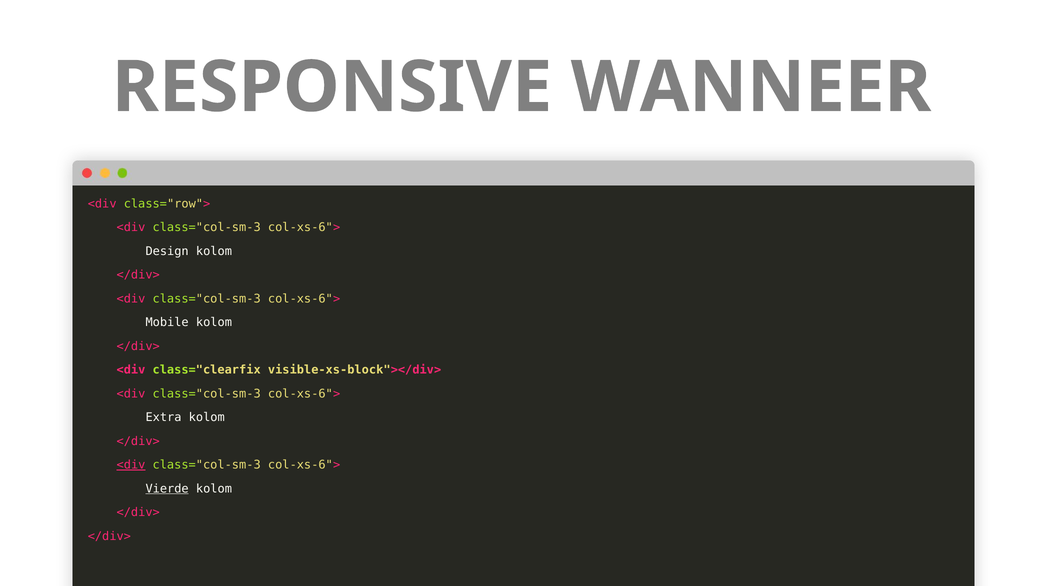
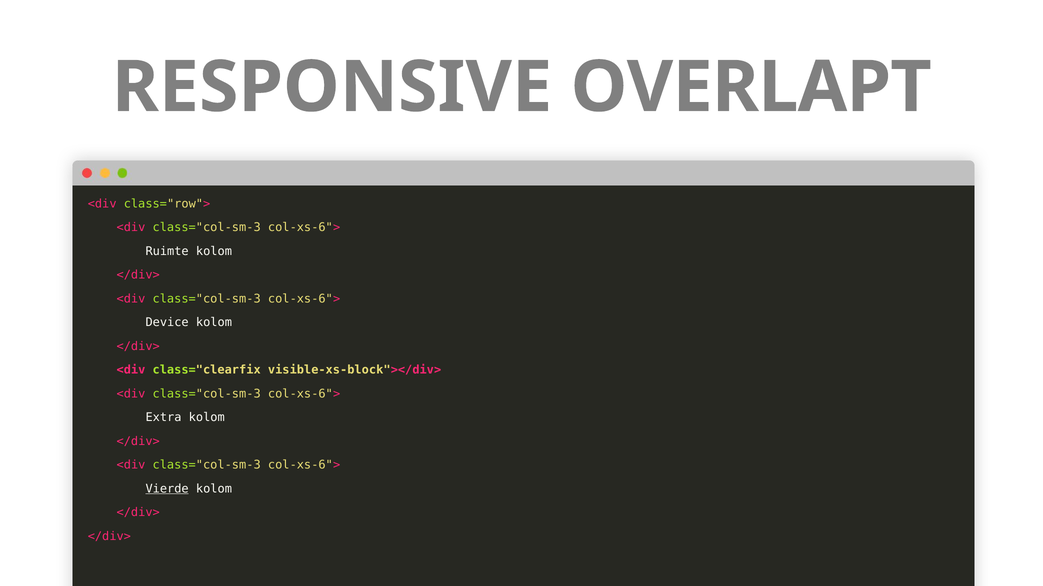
WANNEER: WANNEER -> OVERLAPT
Design: Design -> Ruimte
Mobile: Mobile -> Device
<div at (131, 465) underline: present -> none
